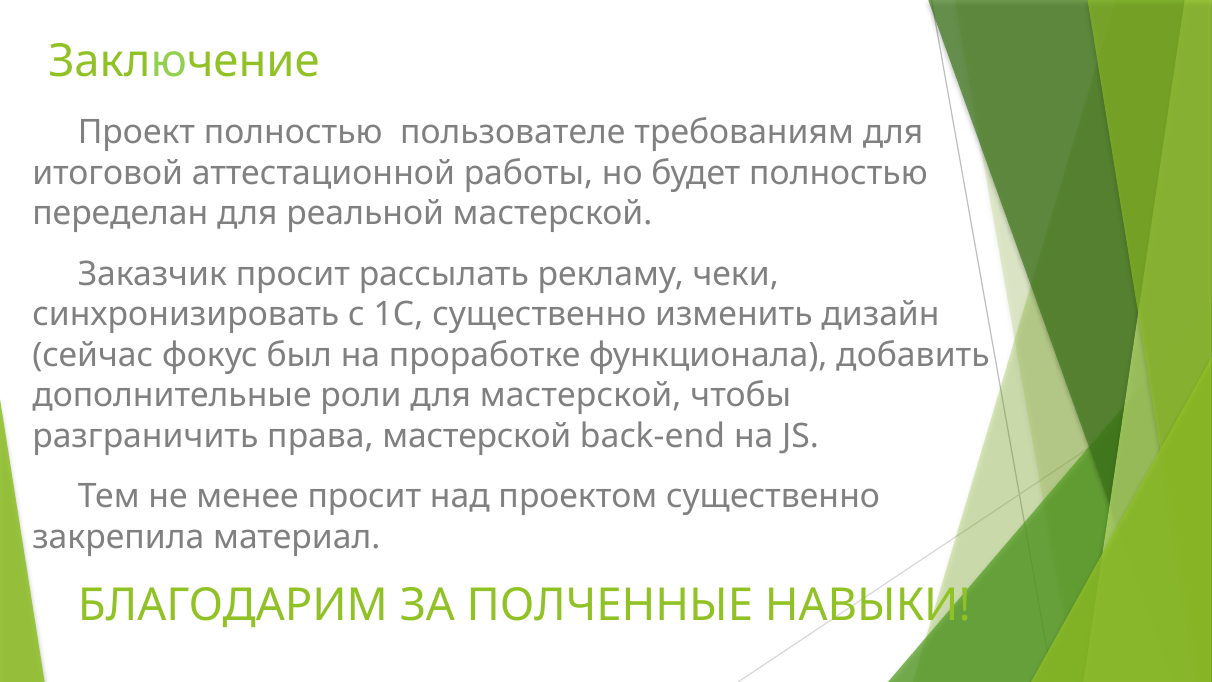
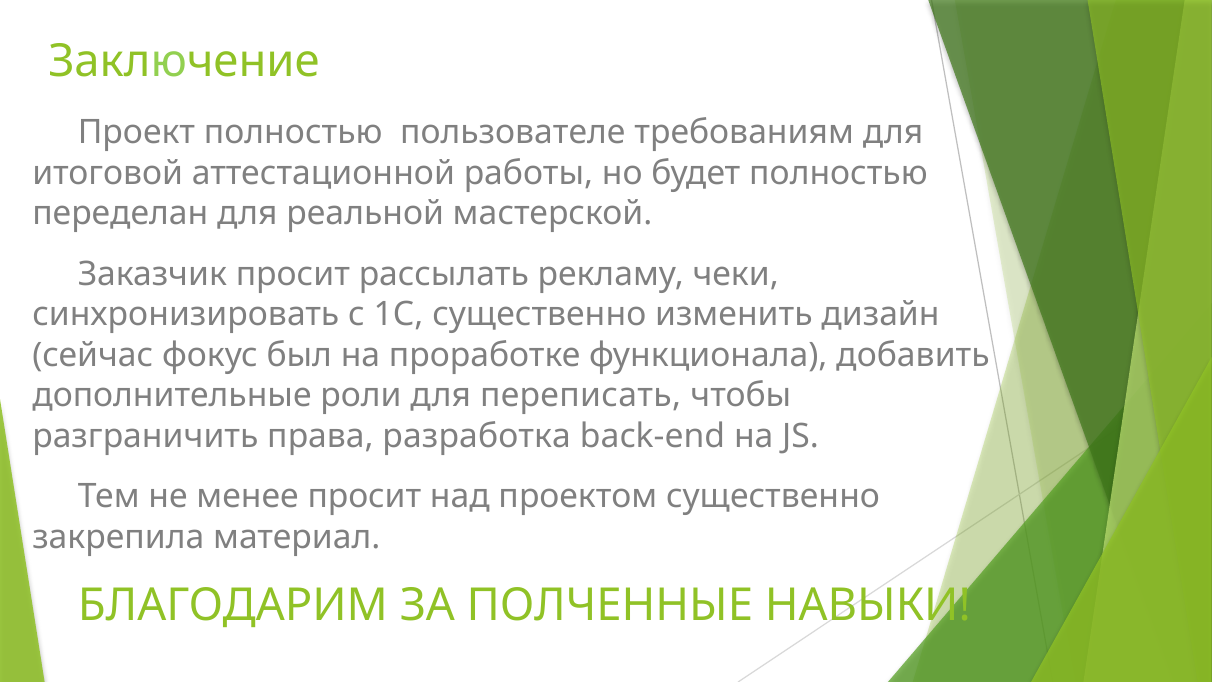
для мастерской: мастерской -> переписать
права мастерской: мастерской -> разработка
